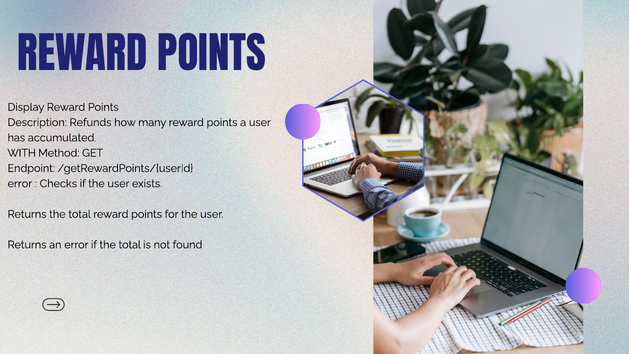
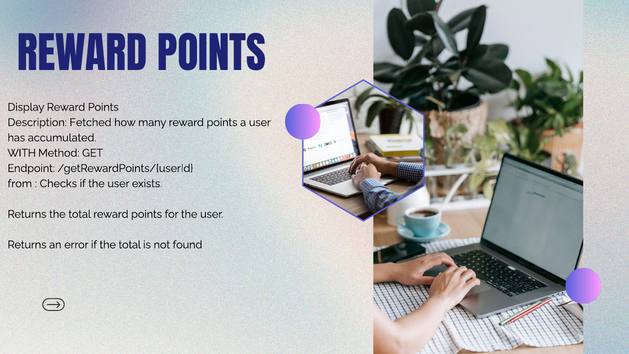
Refunds: Refunds -> Fetched
error at (20, 183): error -> from
